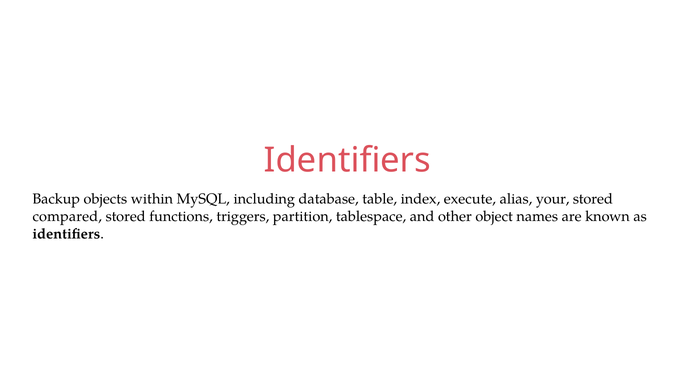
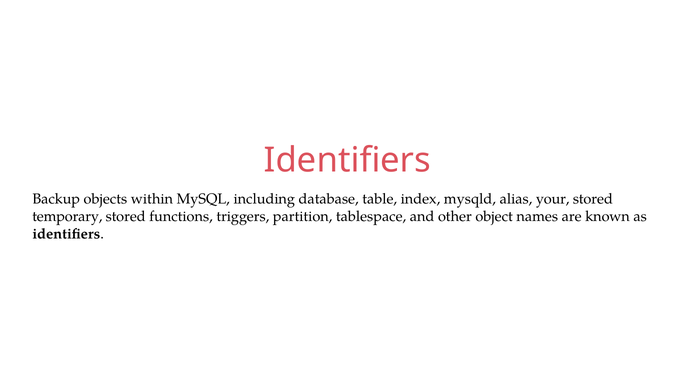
execute: execute -> mysqld
compared: compared -> temporary
